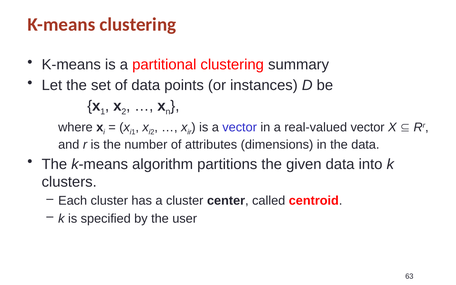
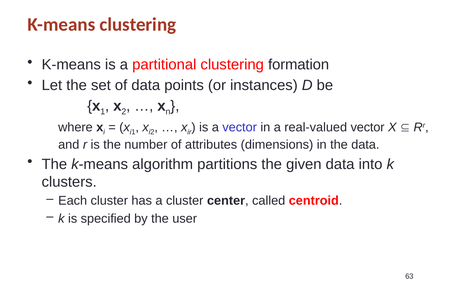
summary: summary -> formation
